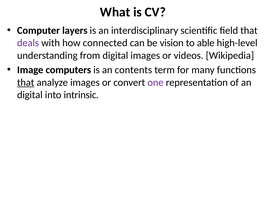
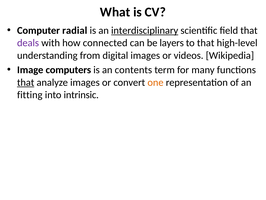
layers: layers -> radial
interdisciplinary underline: none -> present
vision: vision -> layers
to able: able -> that
one colour: purple -> orange
digital at (30, 95): digital -> fitting
